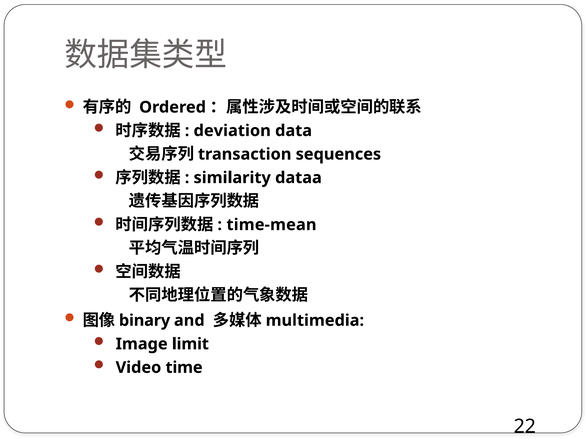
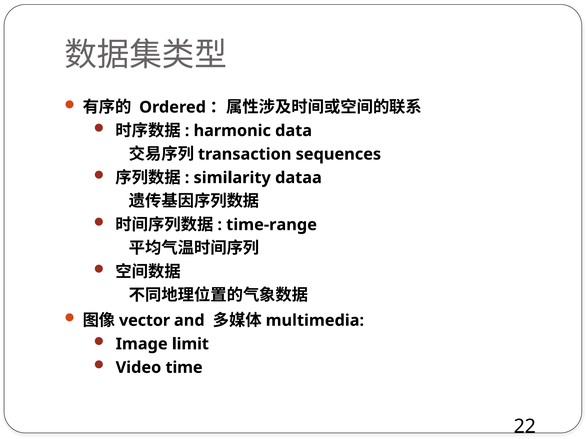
deviation: deviation -> harmonic
time-mean: time-mean -> time-range
binary: binary -> vector
